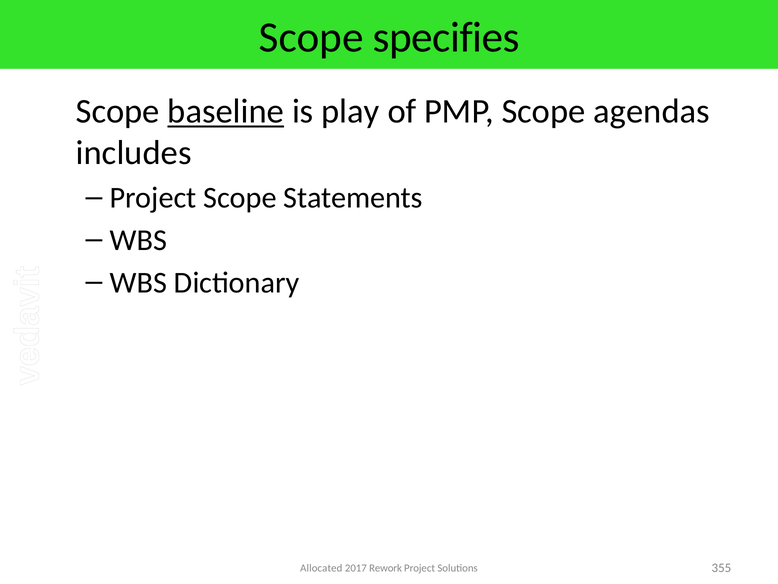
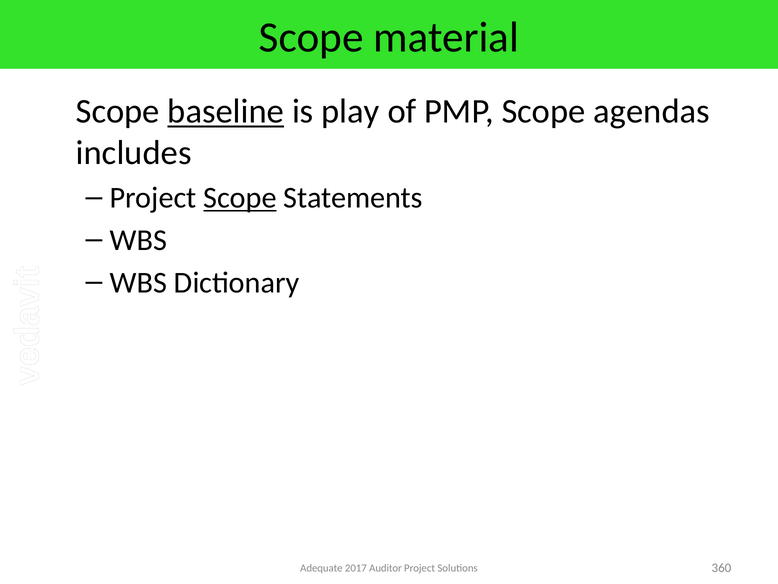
specifies: specifies -> material
Scope at (240, 198) underline: none -> present
Allocated: Allocated -> Adequate
Rework: Rework -> Auditor
355: 355 -> 360
